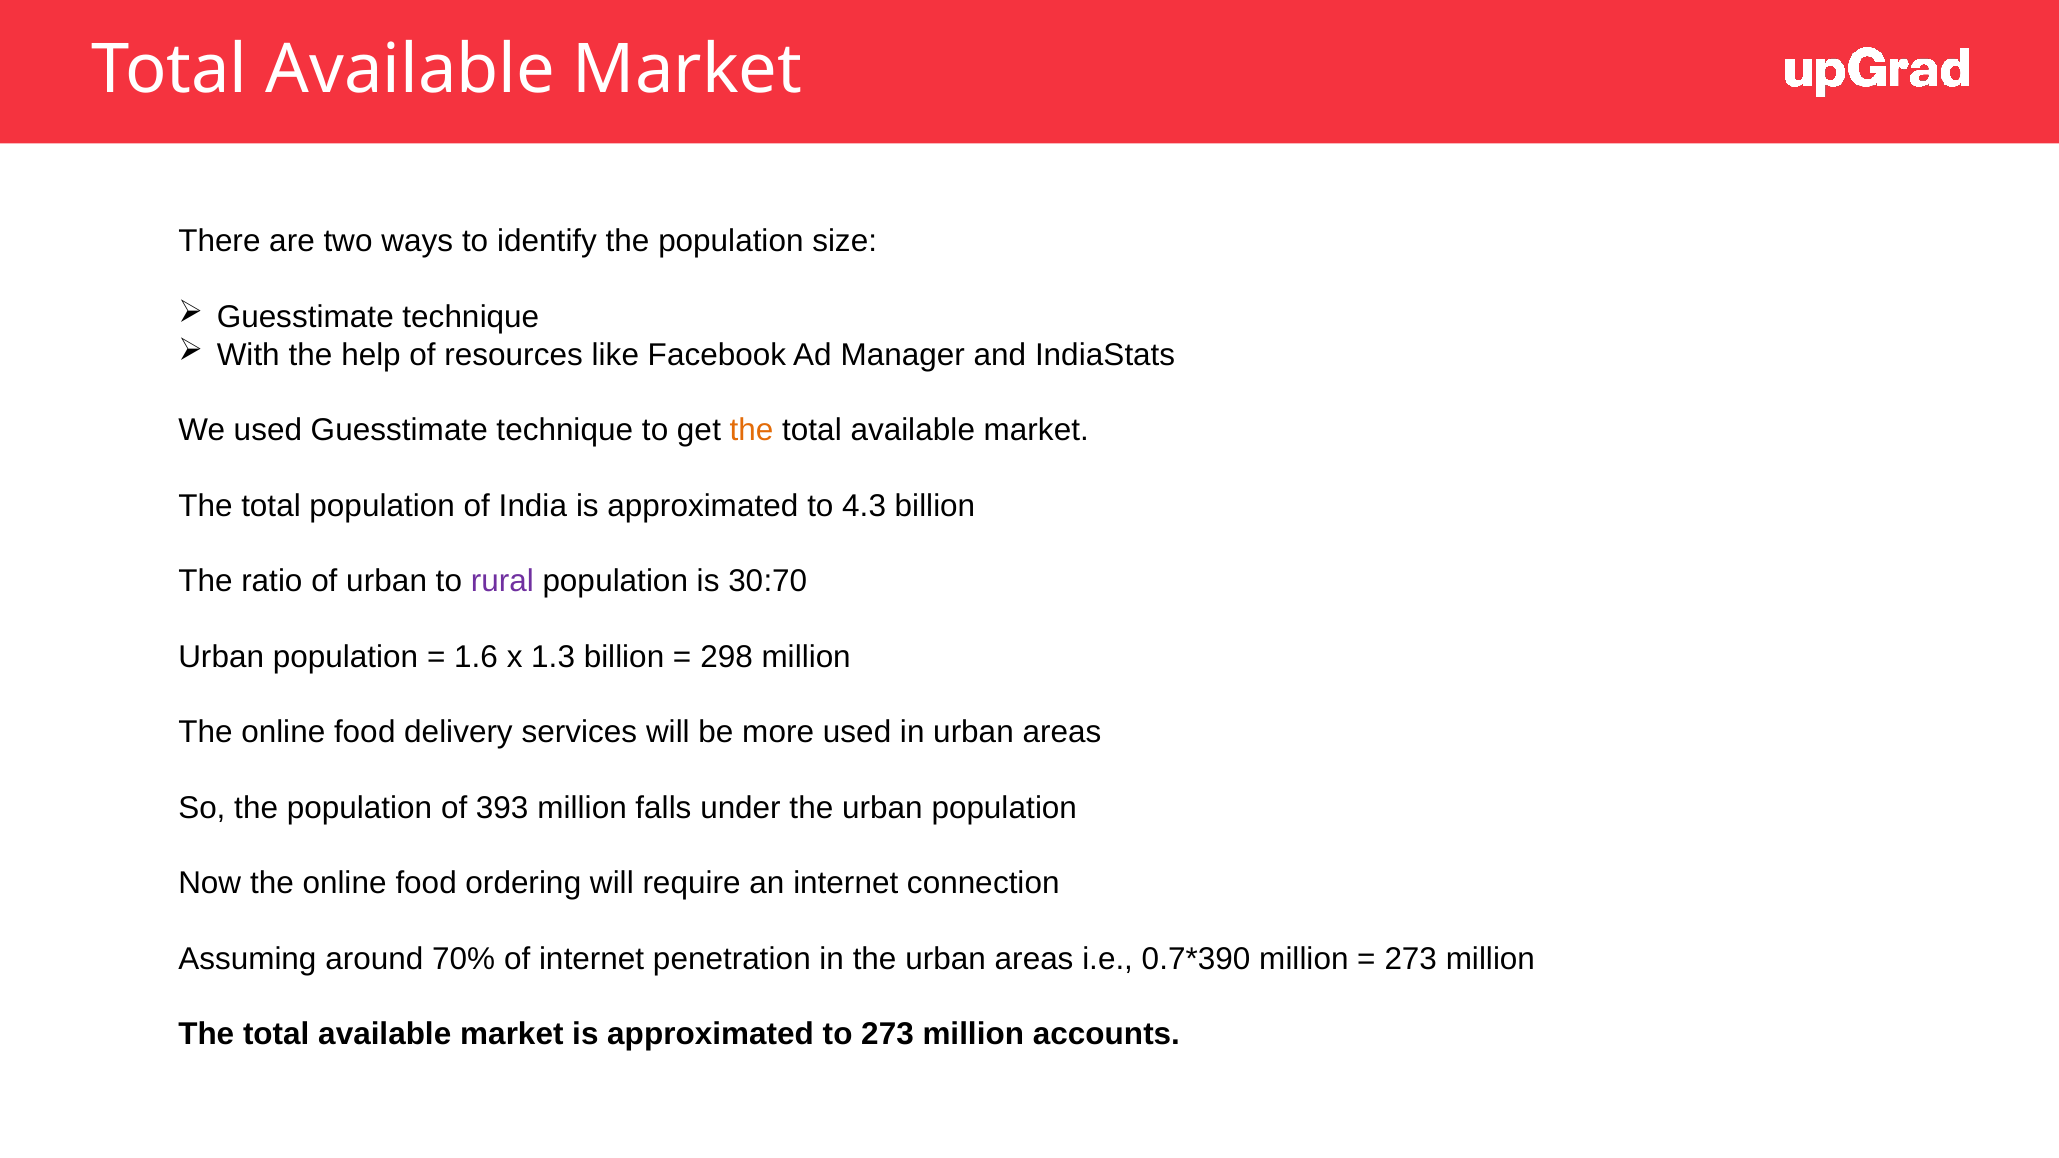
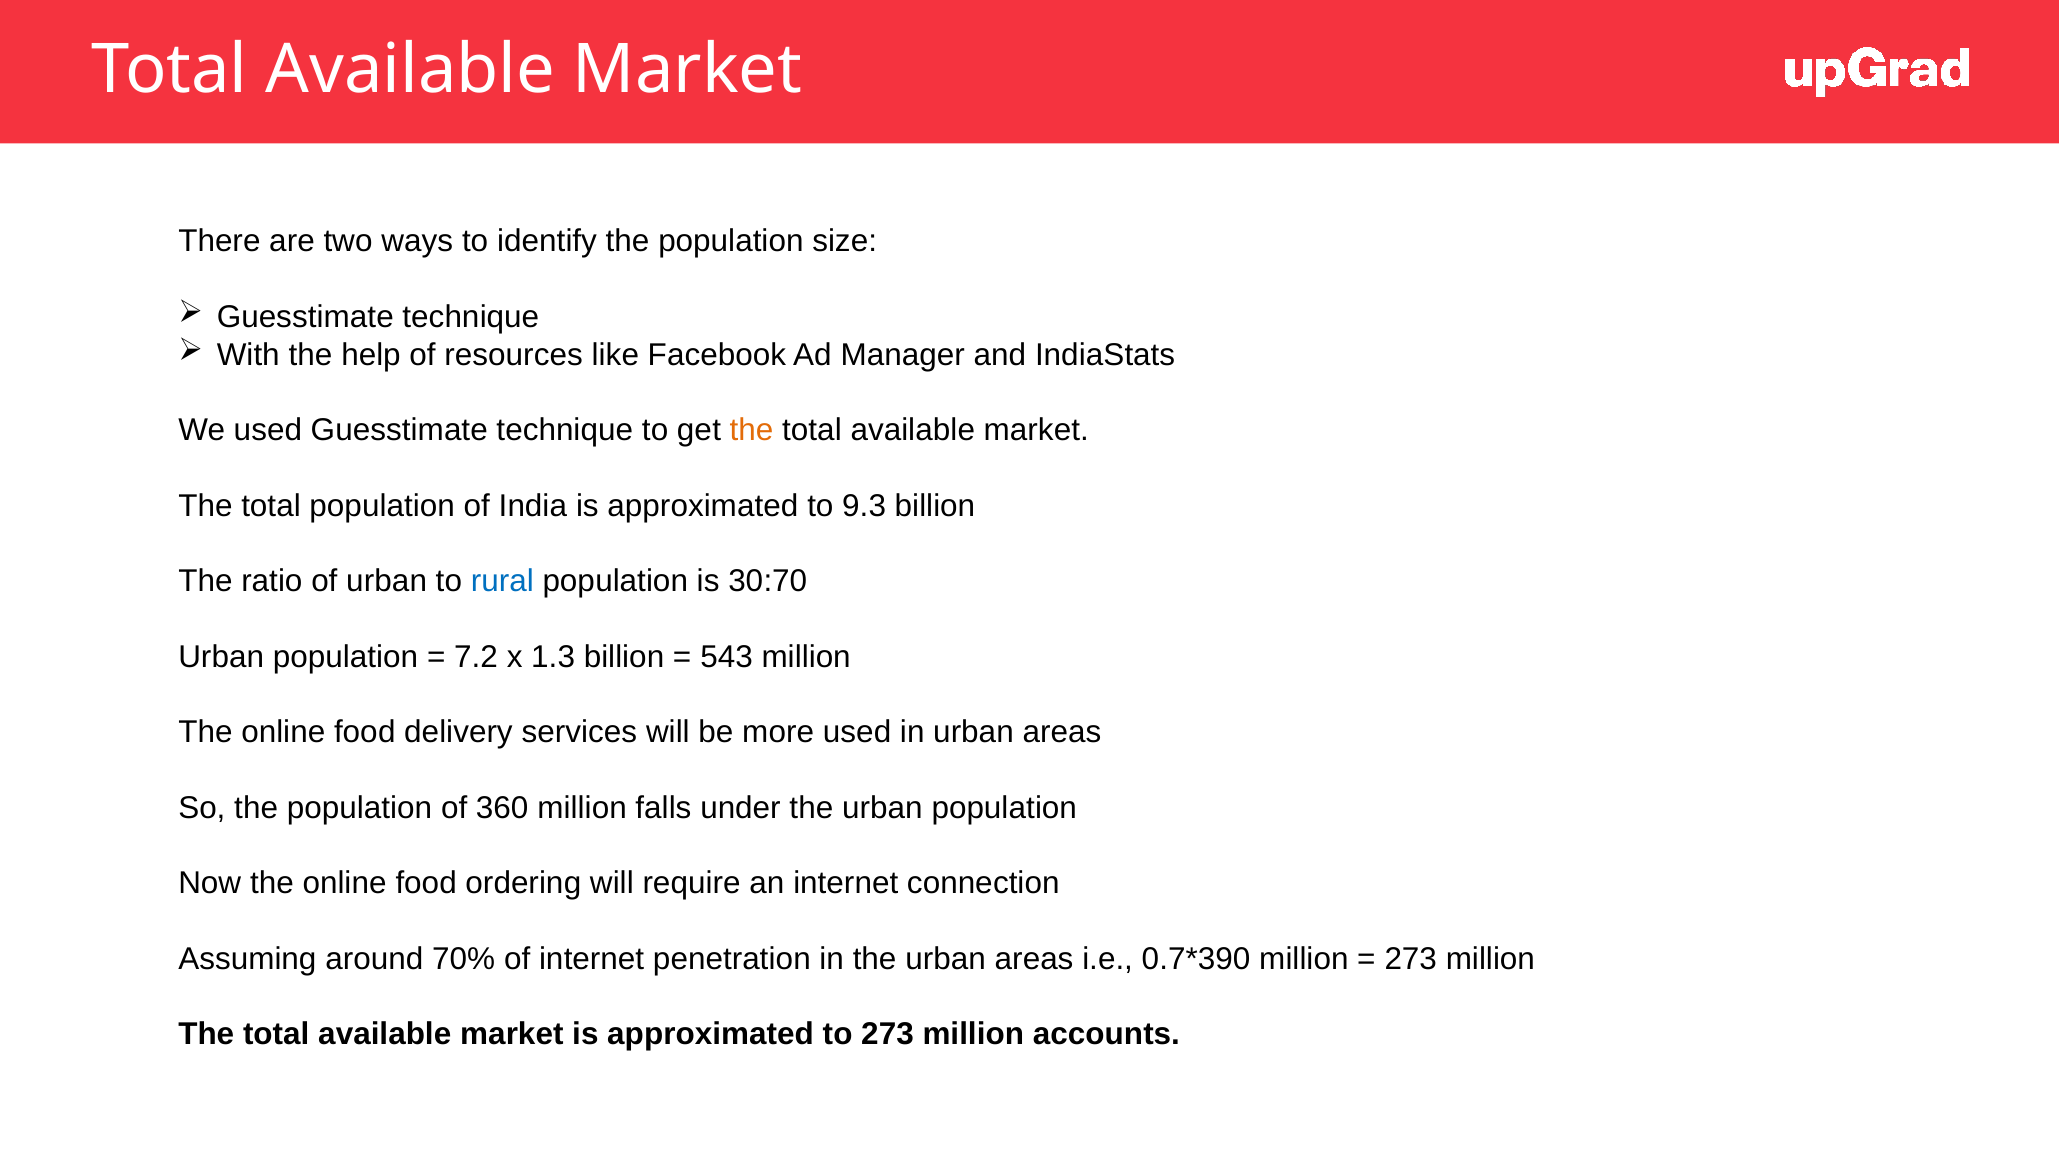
4.3: 4.3 -> 9.3
rural colour: purple -> blue
1.6: 1.6 -> 7.2
298: 298 -> 543
393: 393 -> 360
